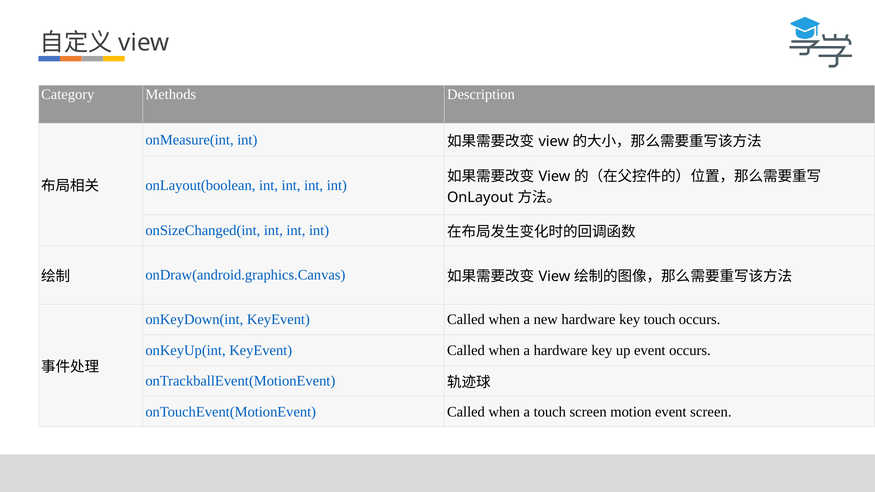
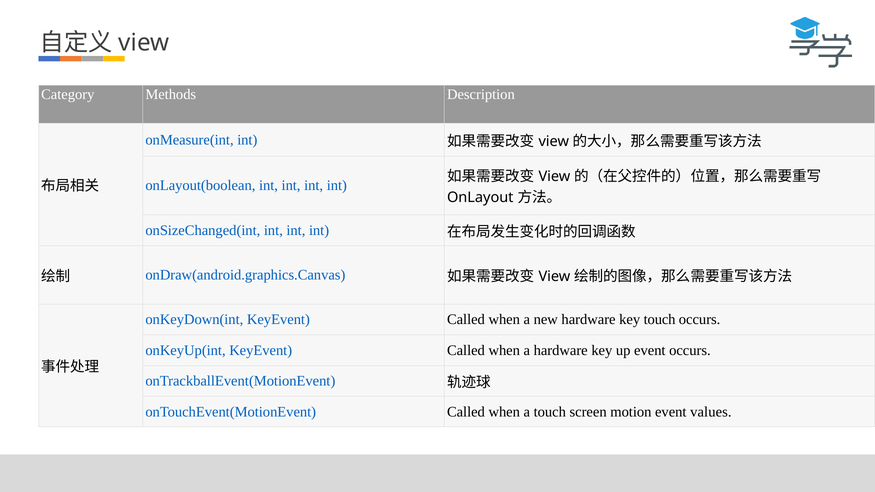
event screen: screen -> values
